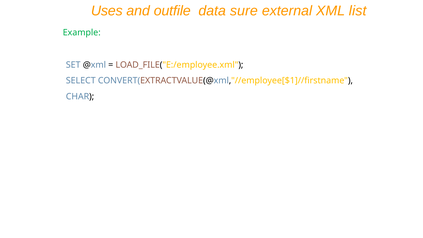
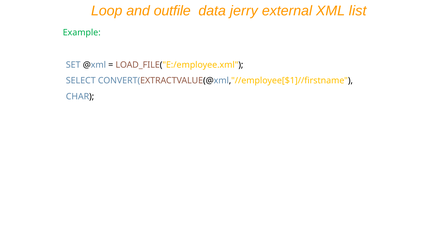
Uses: Uses -> Loop
sure: sure -> jerry
